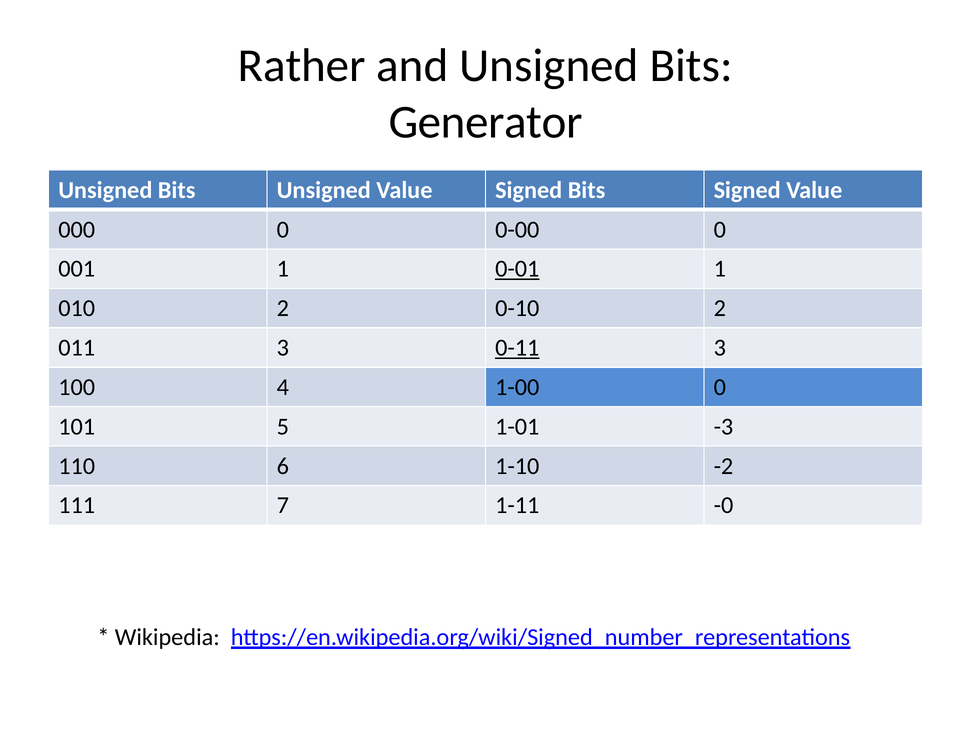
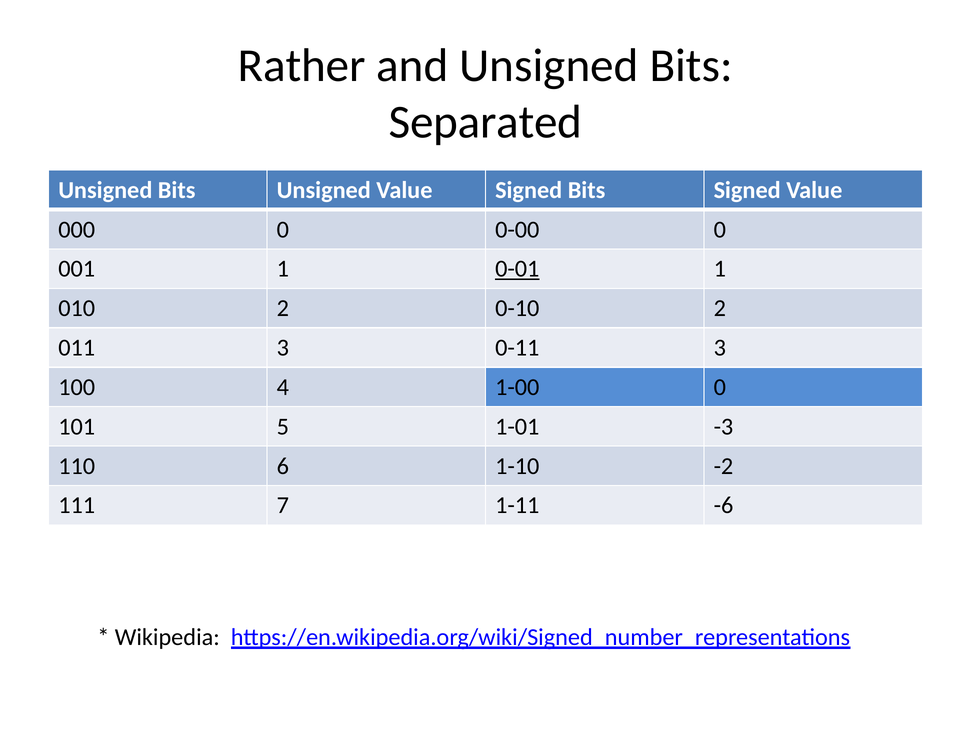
Generator: Generator -> Separated
0-11 underline: present -> none
-0: -0 -> -6
